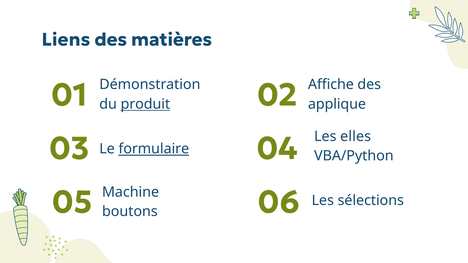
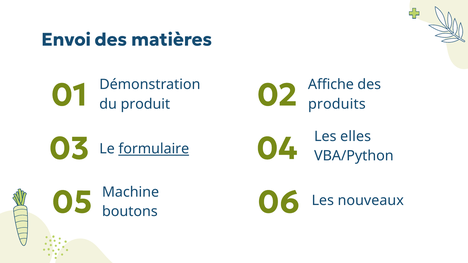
Liens: Liens -> Envoi
produit underline: present -> none
applique: applique -> produits
sélections: sélections -> nouveaux
